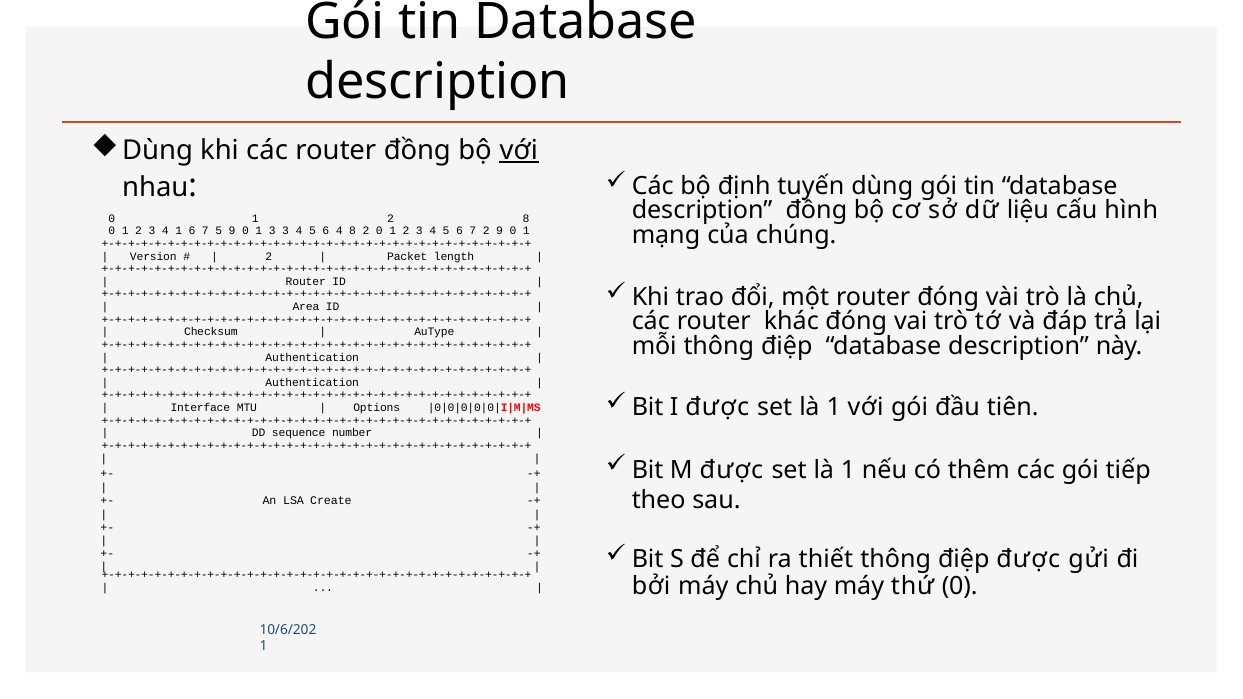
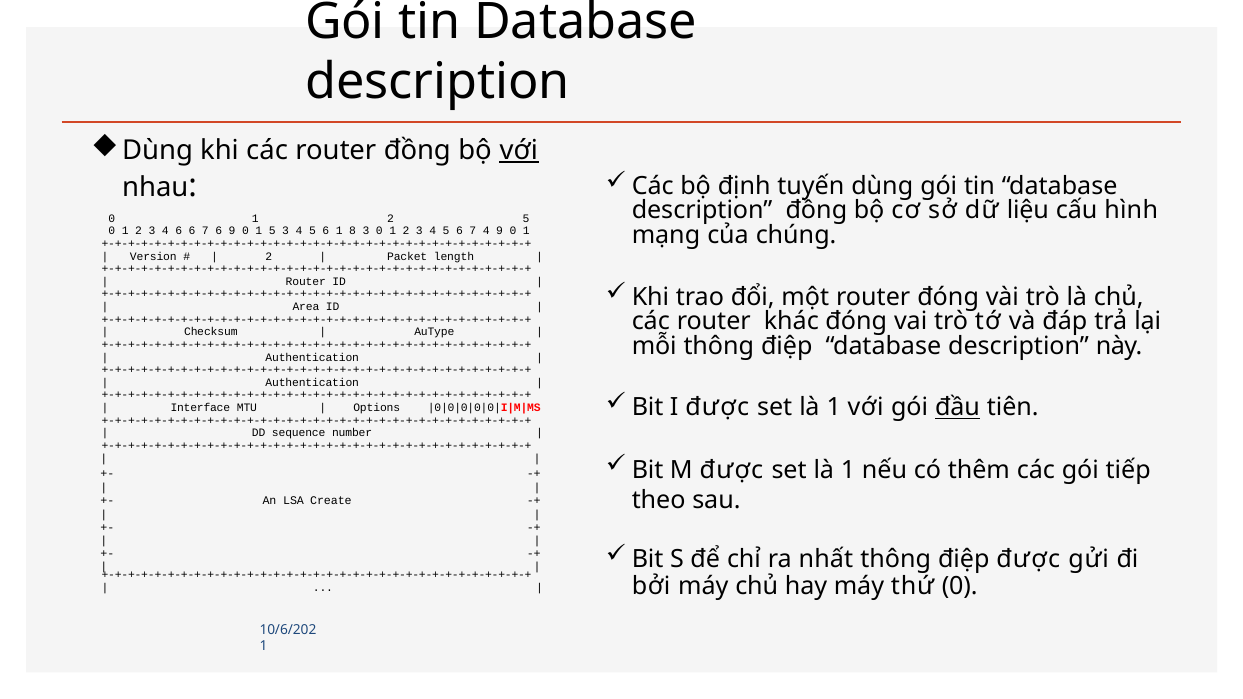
2 8: 8 -> 5
4 1: 1 -> 6
7 5: 5 -> 6
1 3: 3 -> 5
6 4: 4 -> 1
8 2: 2 -> 3
7 2: 2 -> 4
đầu underline: none -> present
thiết: thiết -> nhất
